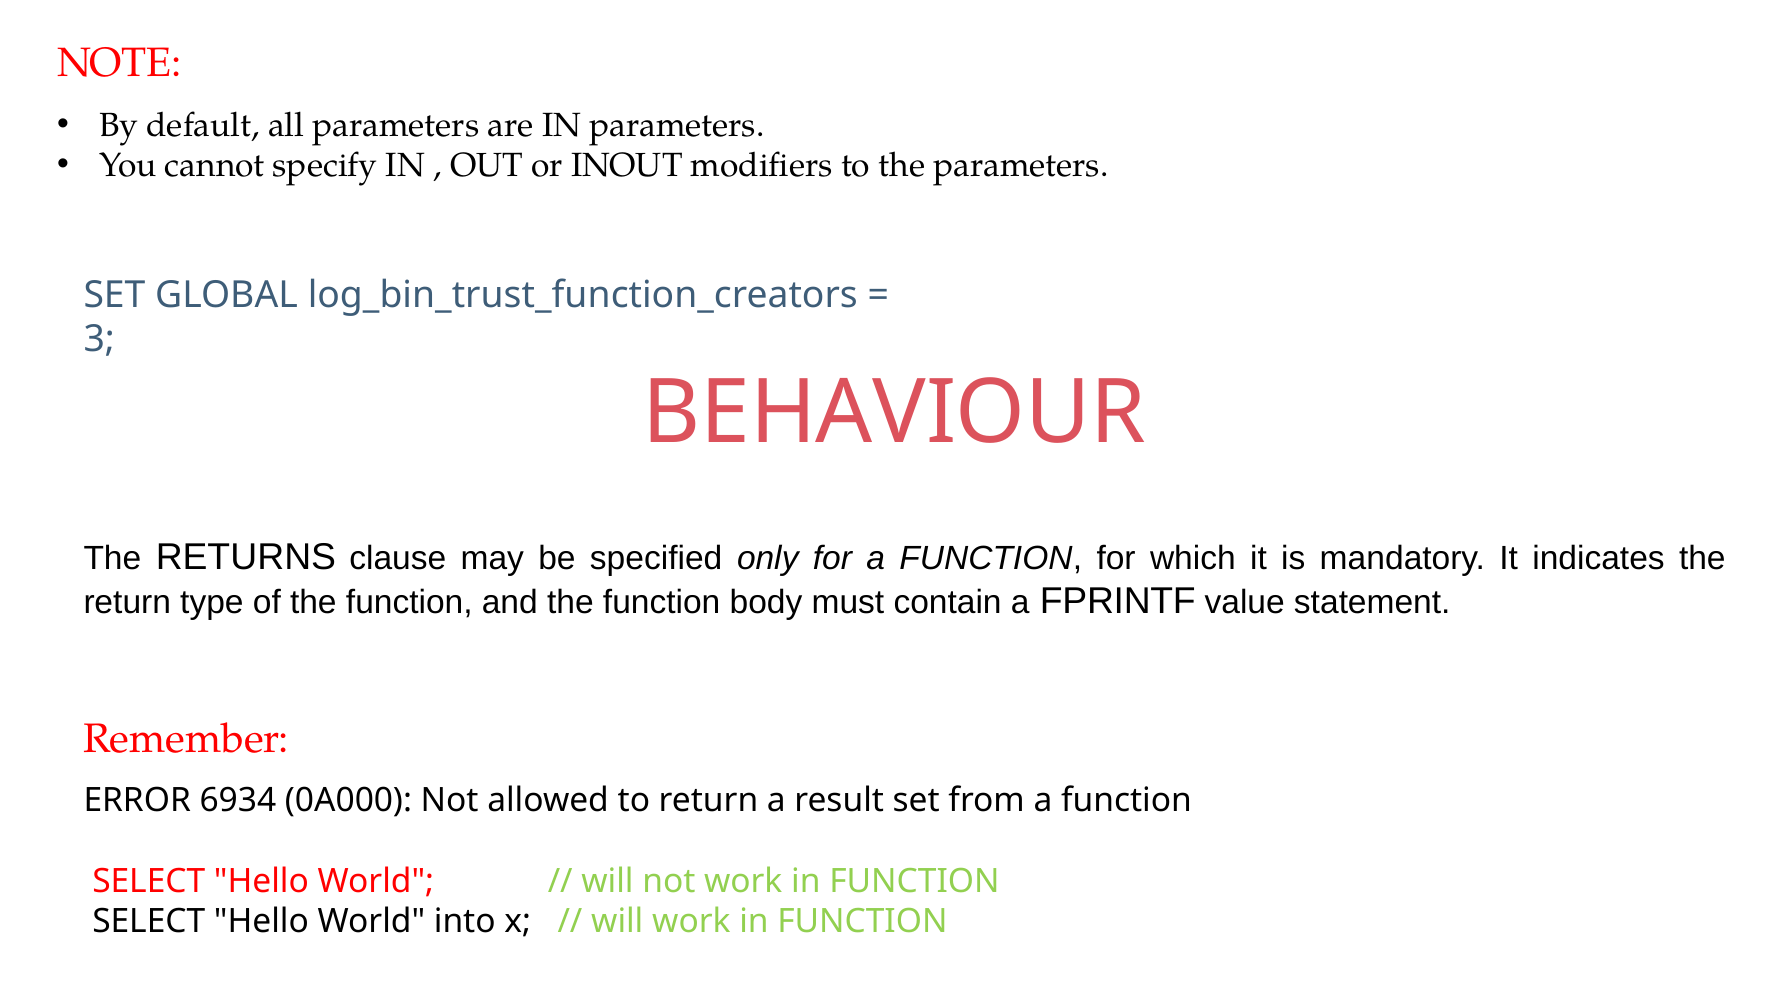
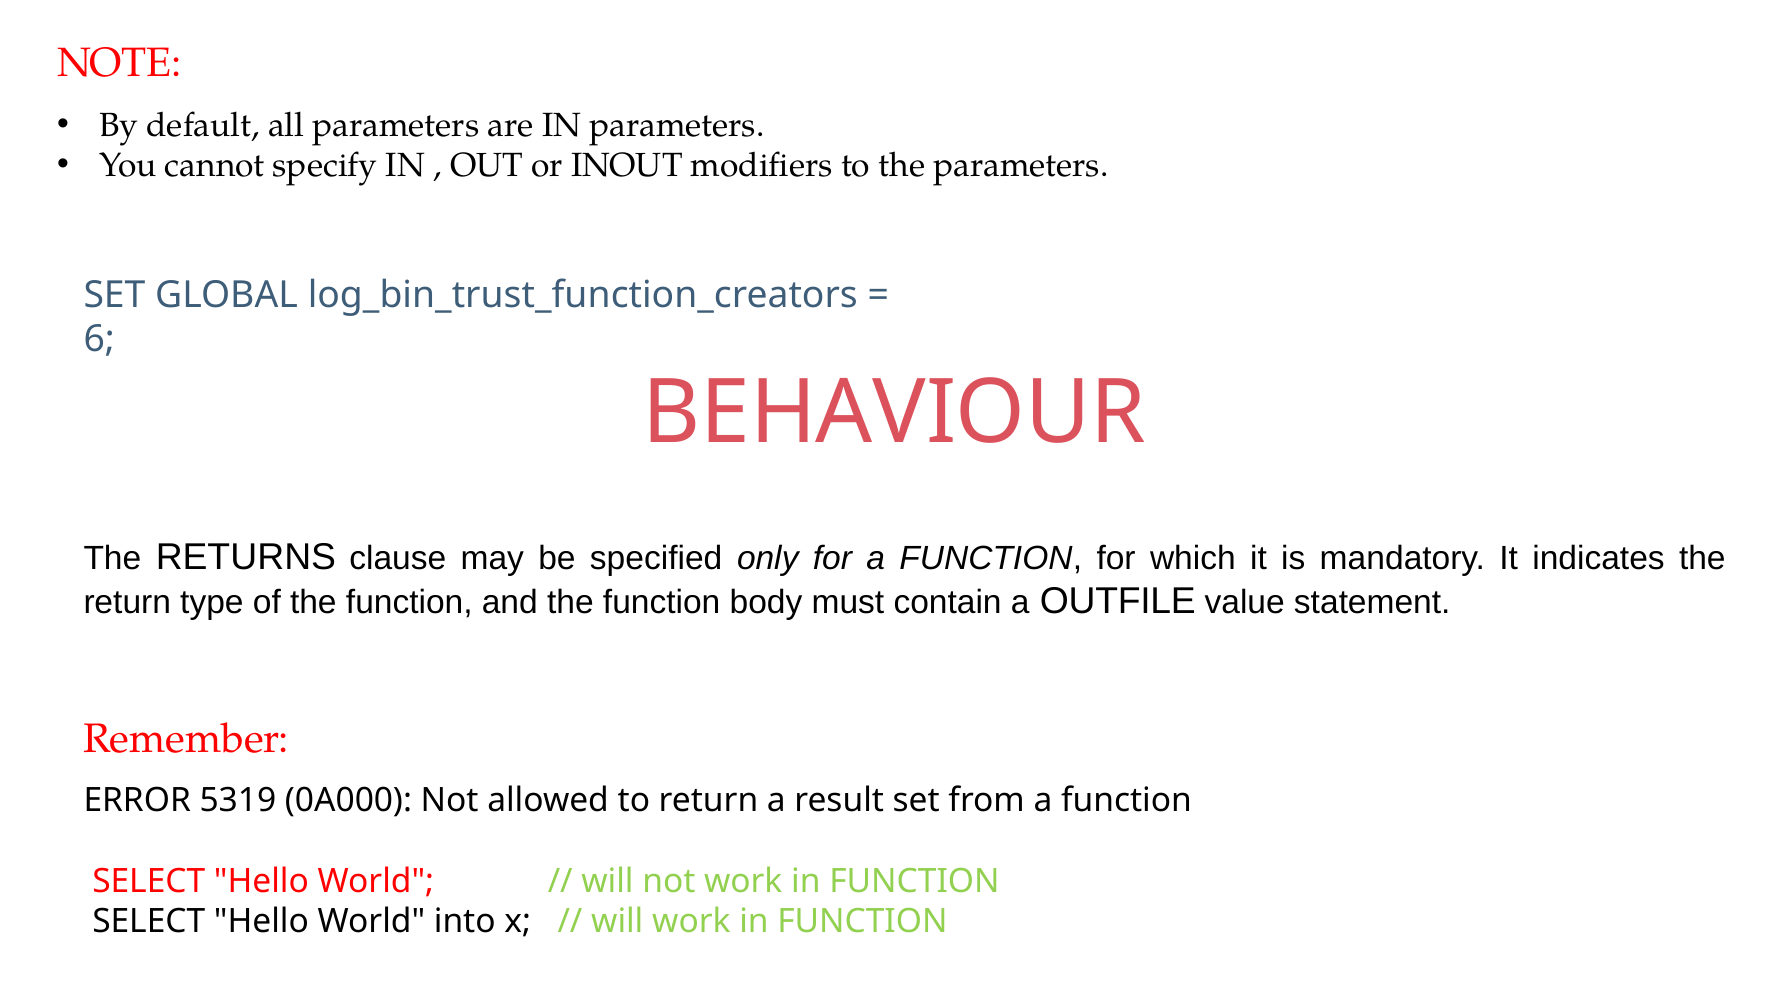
3: 3 -> 6
FPRINTF: FPRINTF -> OUTFILE
6934: 6934 -> 5319
